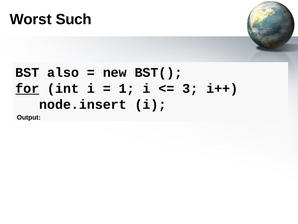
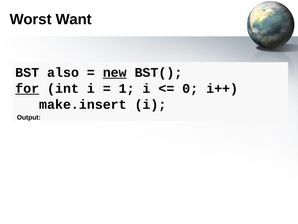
Such: Such -> Want
new underline: none -> present
3: 3 -> 0
node.insert: node.insert -> make.insert
